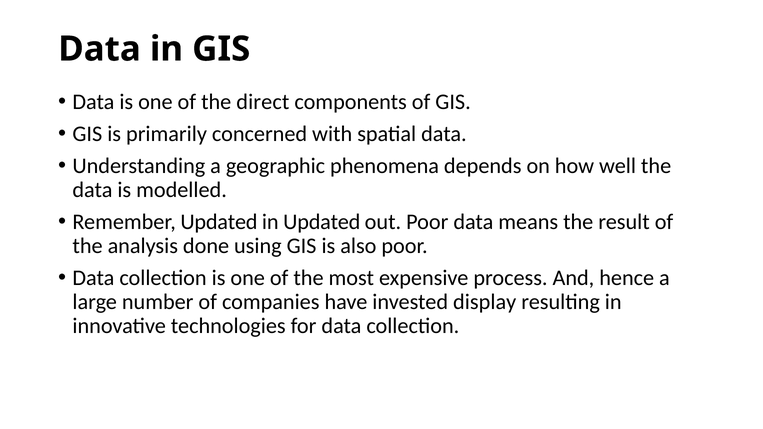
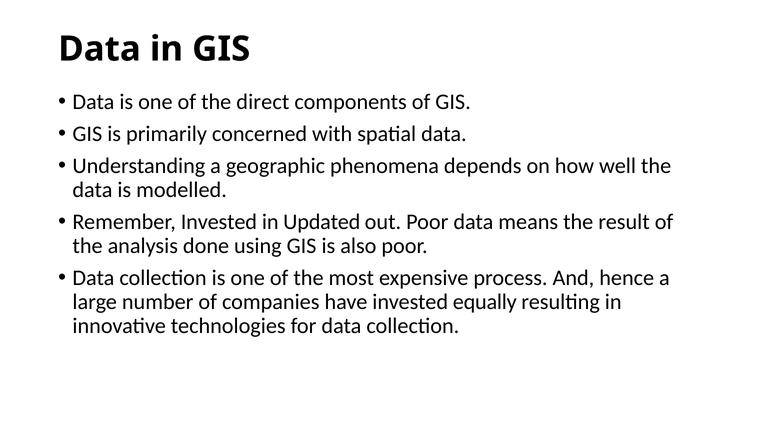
Remember Updated: Updated -> Invested
display: display -> equally
